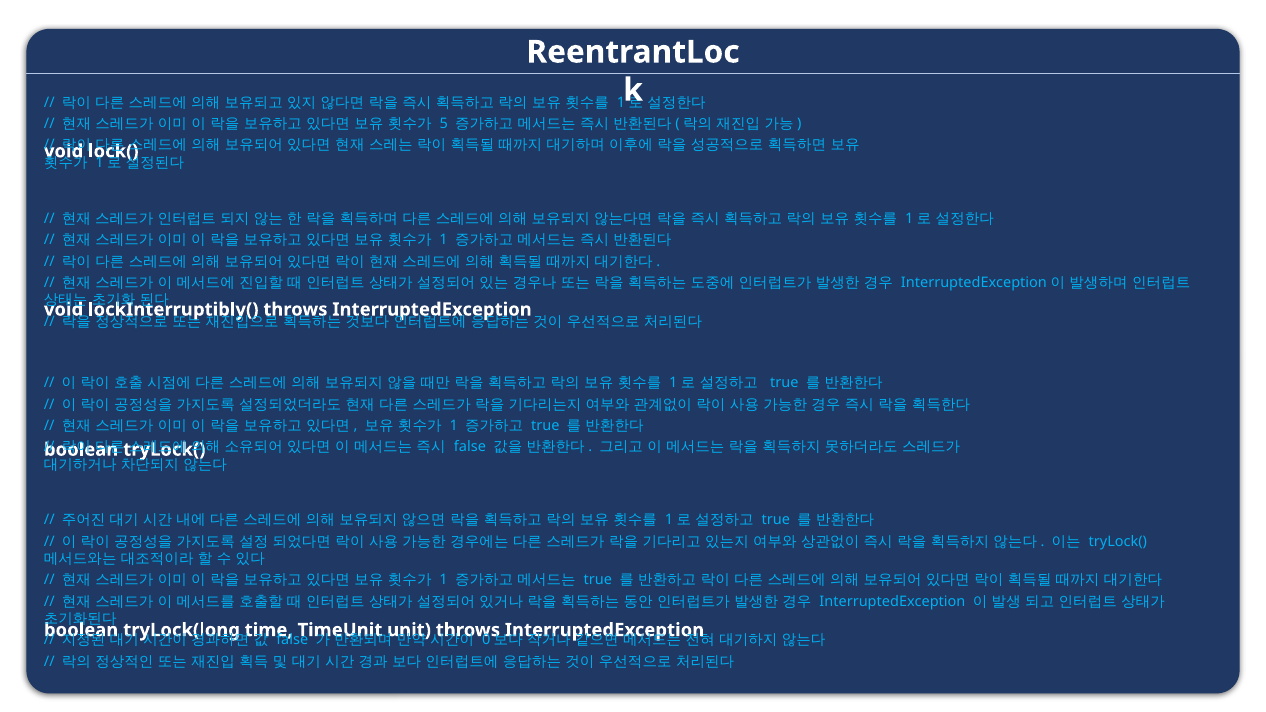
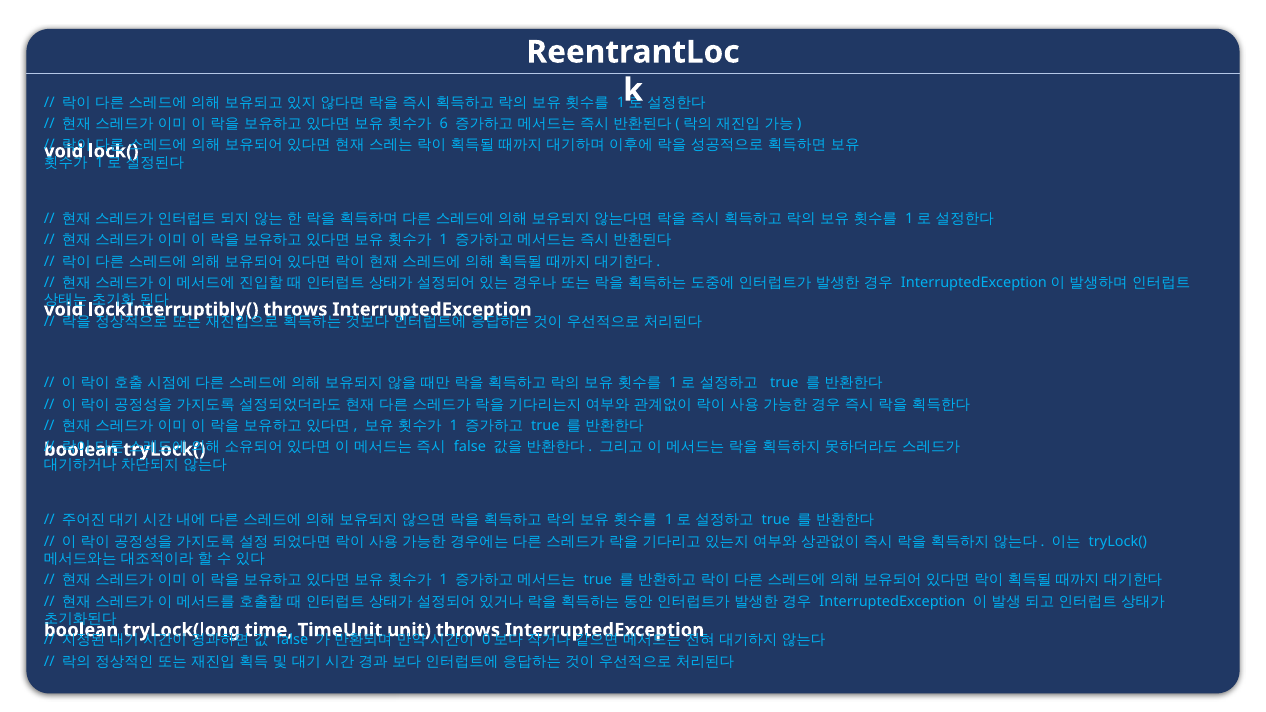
5: 5 -> 6
